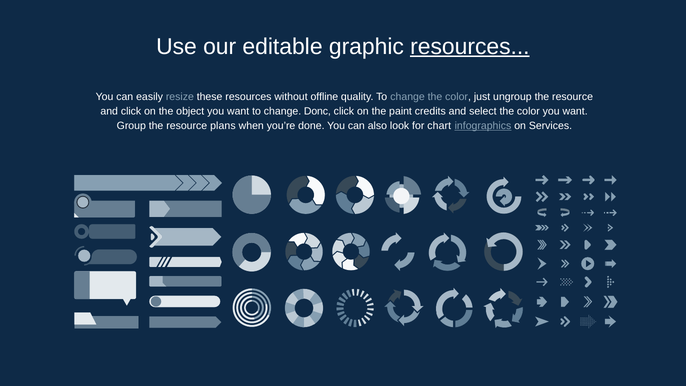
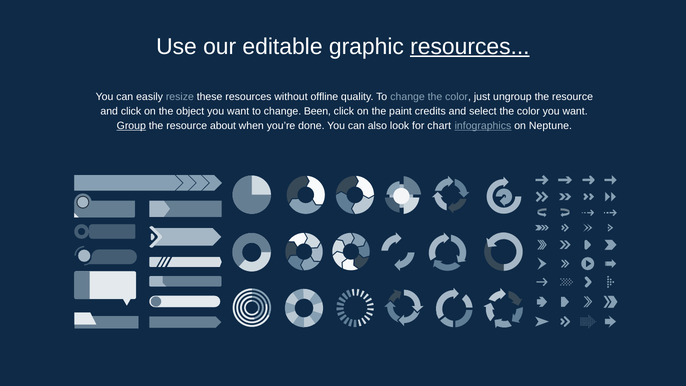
Donc: Donc -> Been
Group underline: none -> present
plans: plans -> about
Services: Services -> Neptune
